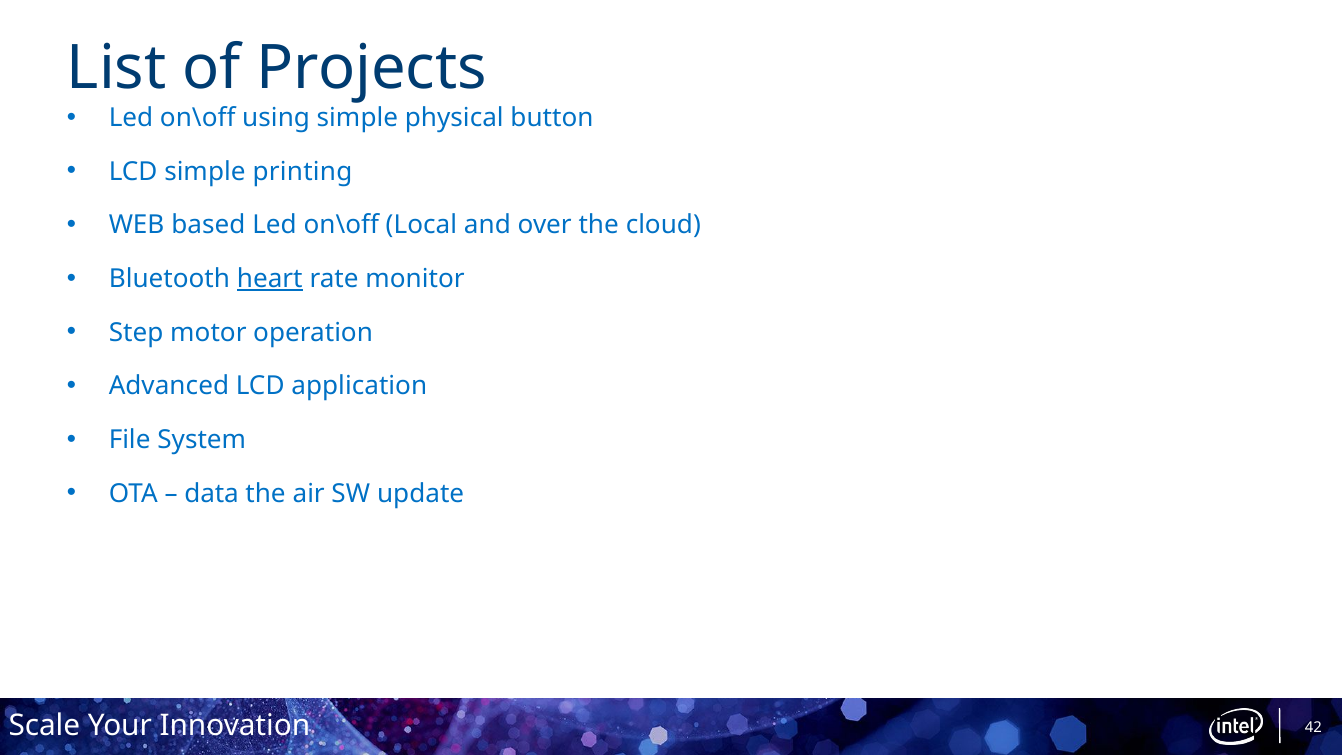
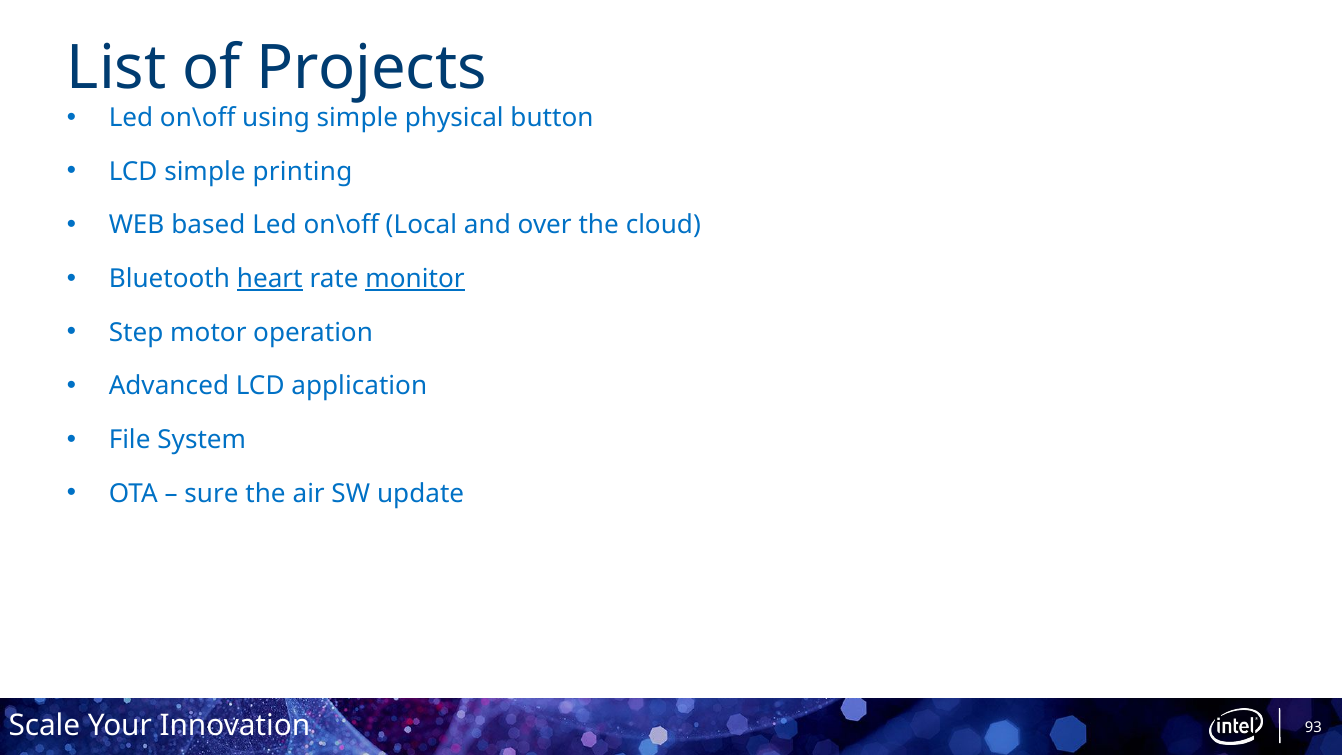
monitor underline: none -> present
data: data -> sure
42: 42 -> 93
